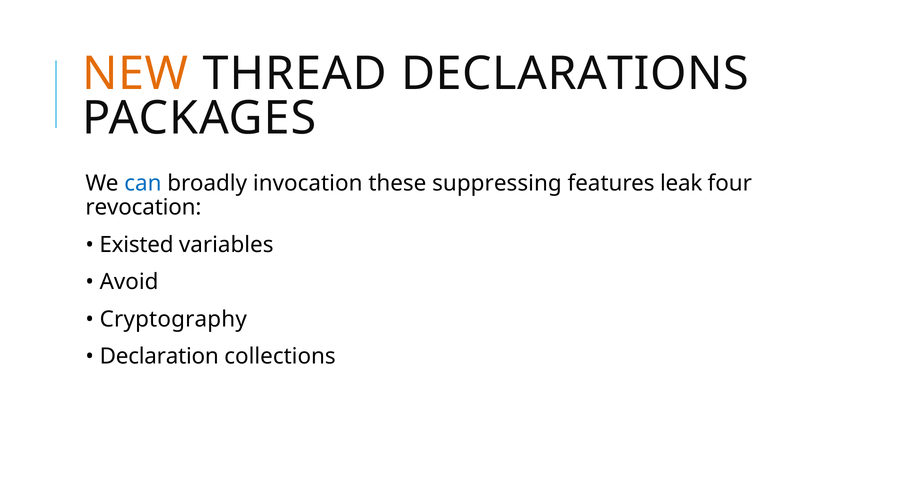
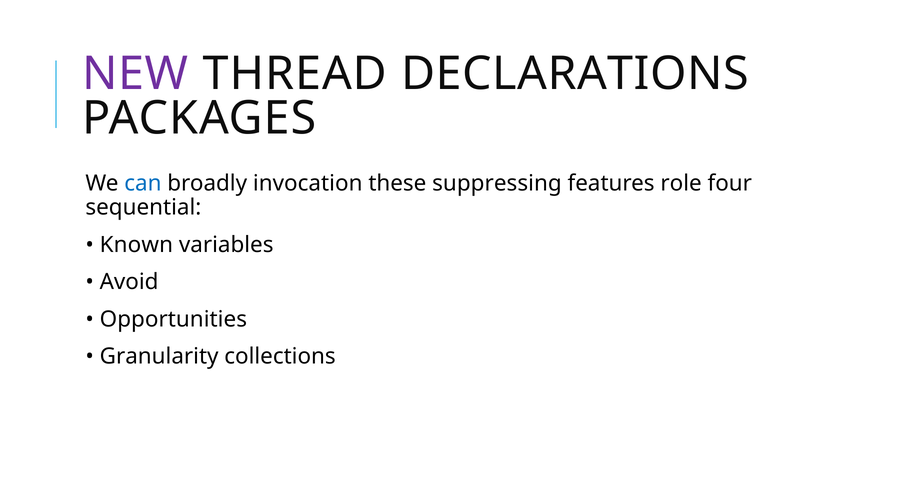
NEW colour: orange -> purple
leak: leak -> role
revocation: revocation -> sequential
Existed: Existed -> Known
Cryptography: Cryptography -> Opportunities
Declaration: Declaration -> Granularity
